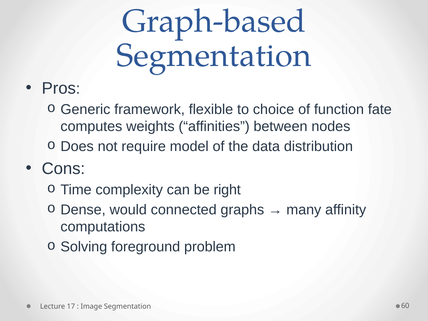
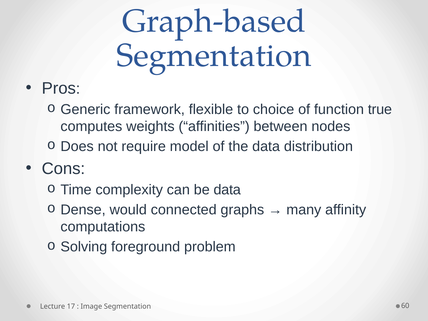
fate: fate -> true
be right: right -> data
